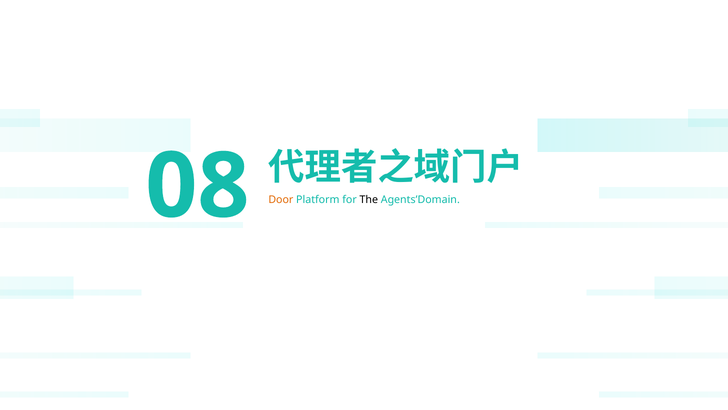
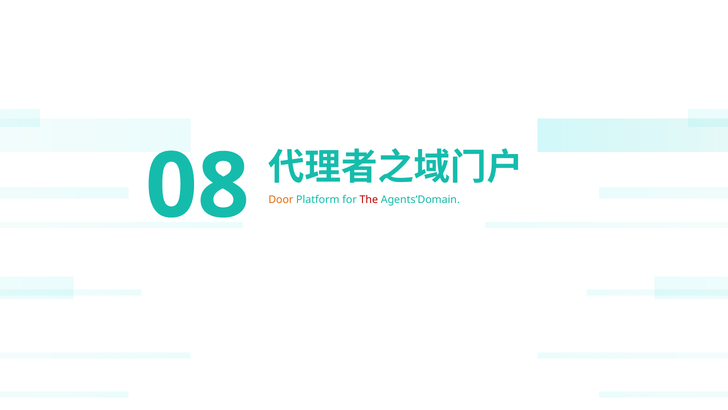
The colour: black -> red
